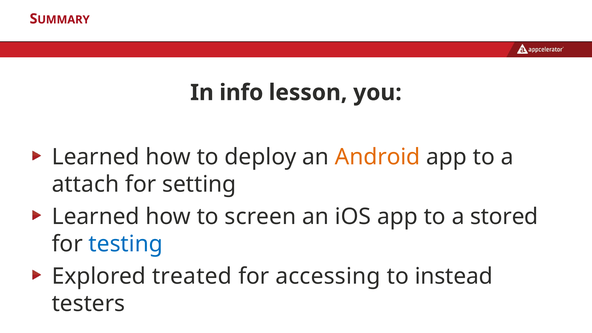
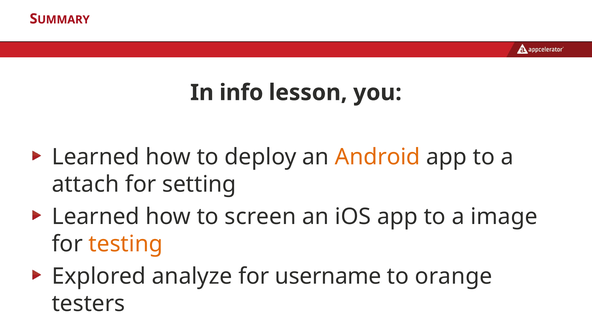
stored: stored -> image
testing colour: blue -> orange
treated: treated -> analyze
accessing: accessing -> username
instead: instead -> orange
